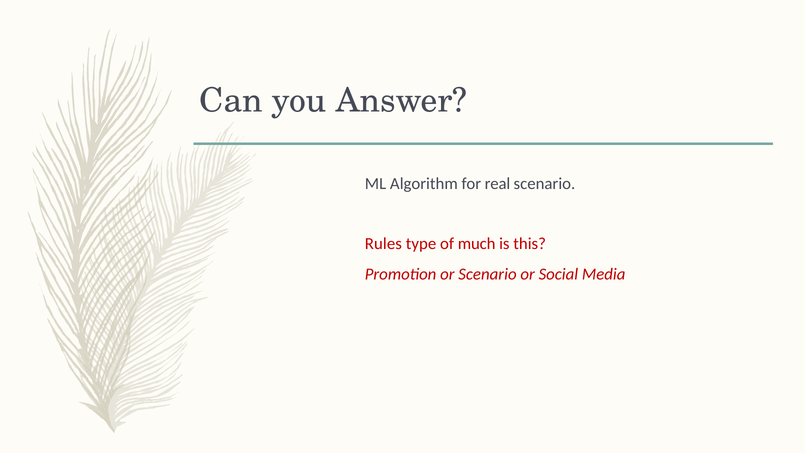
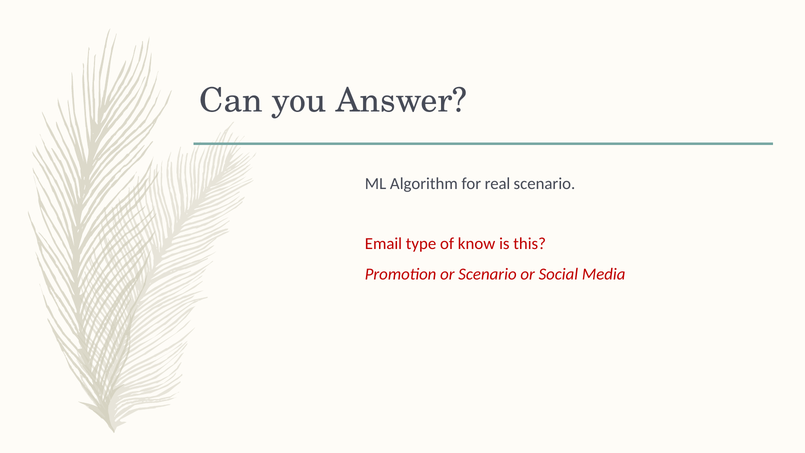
Rules: Rules -> Email
much: much -> know
